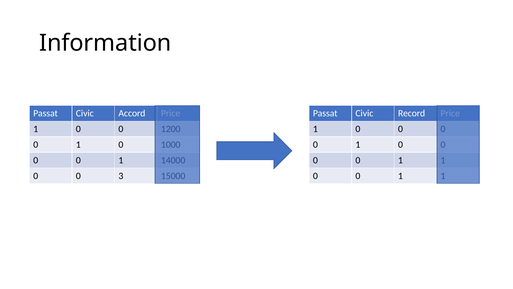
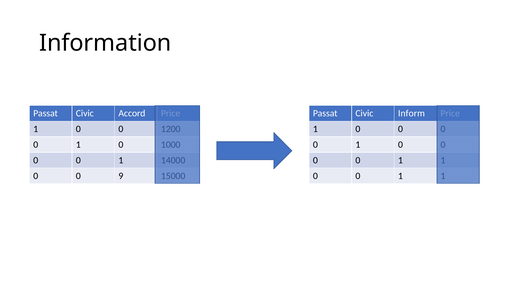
Record: Record -> Inform
3: 3 -> 9
